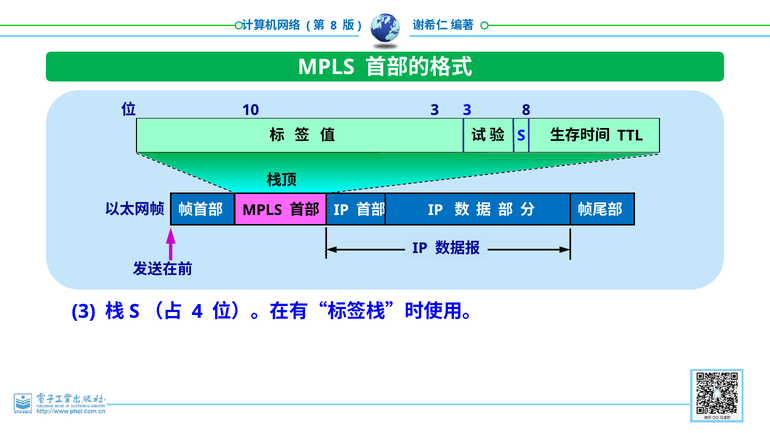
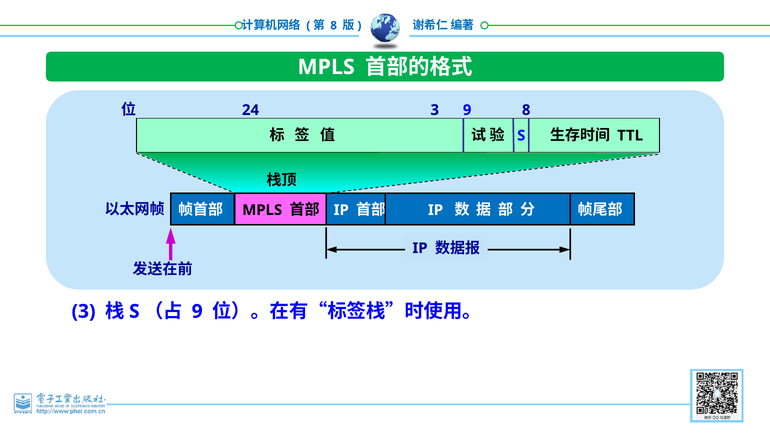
10: 10 -> 24
3 3: 3 -> 9
4 at (197, 312): 4 -> 9
